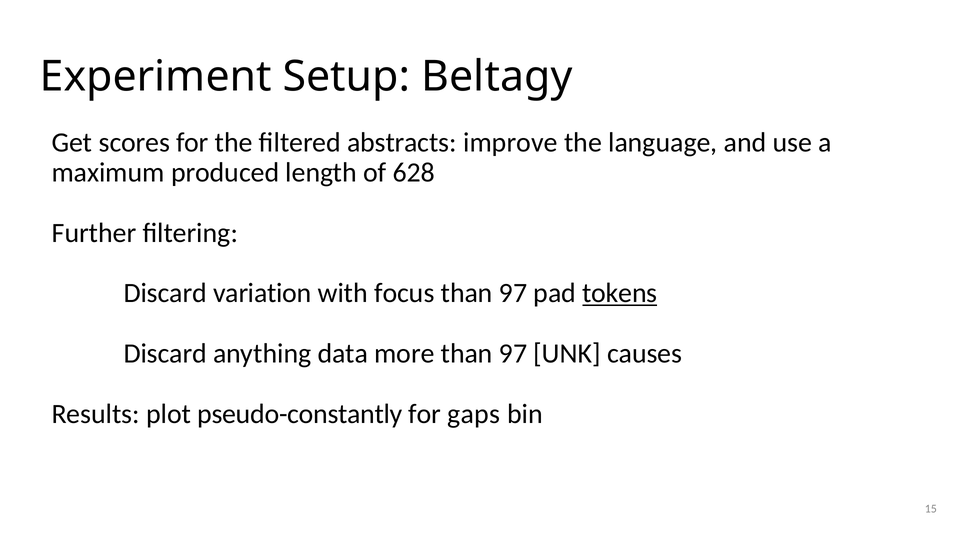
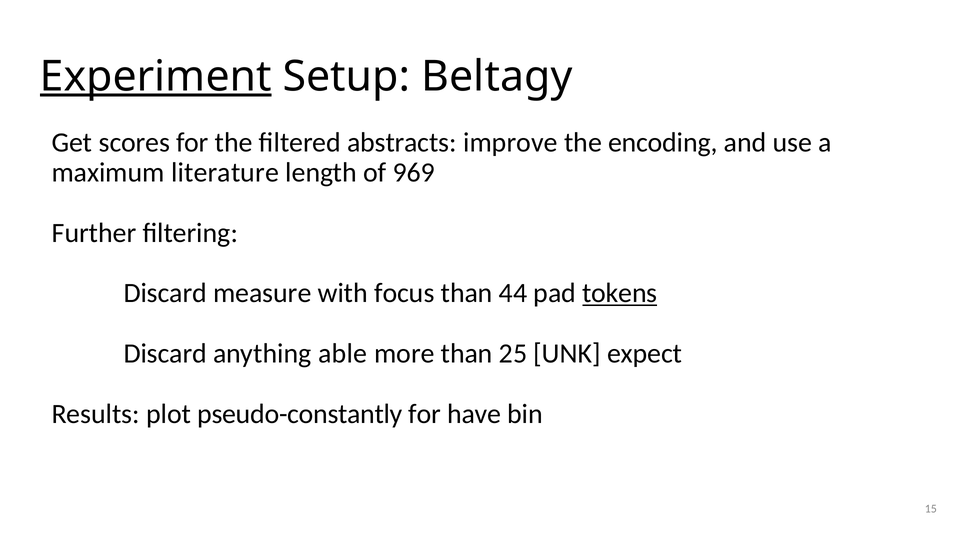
Experiment underline: none -> present
language: language -> encoding
produced: produced -> literature
628: 628 -> 969
variation: variation -> measure
97 at (513, 293): 97 -> 44
data: data -> able
more than 97: 97 -> 25
causes: causes -> expect
gaps: gaps -> have
